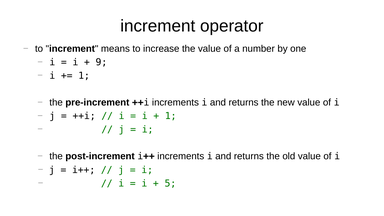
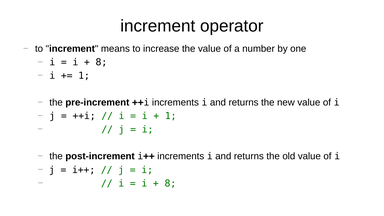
9 at (101, 62): 9 -> 8
5 at (170, 183): 5 -> 8
